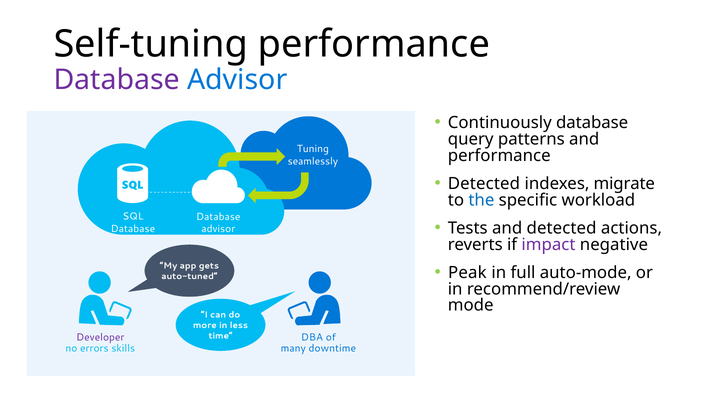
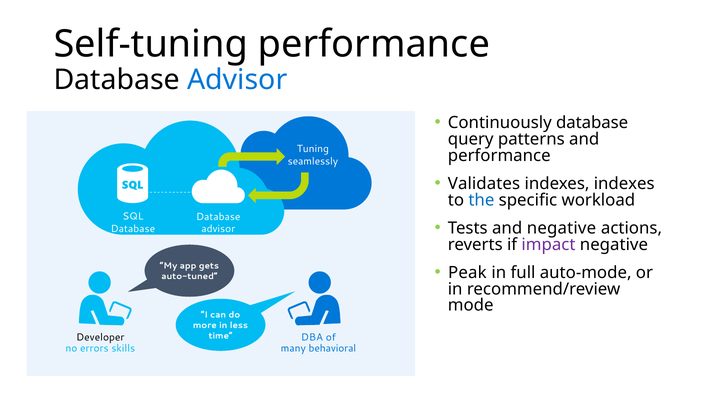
Database at (117, 80) colour: purple -> black
Detected at (484, 184): Detected -> Validates
indexes migrate: migrate -> indexes
and detected: detected -> negative
Developer colour: purple -> black
downtime: downtime -> behavioral
